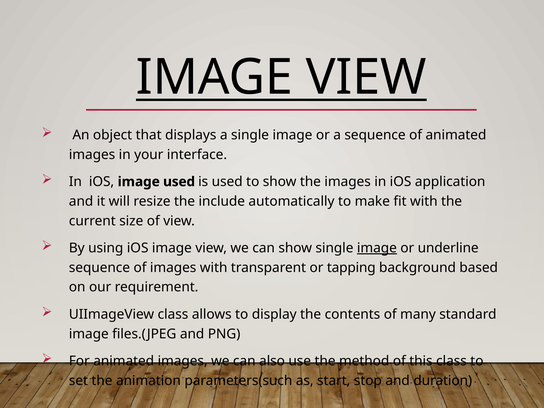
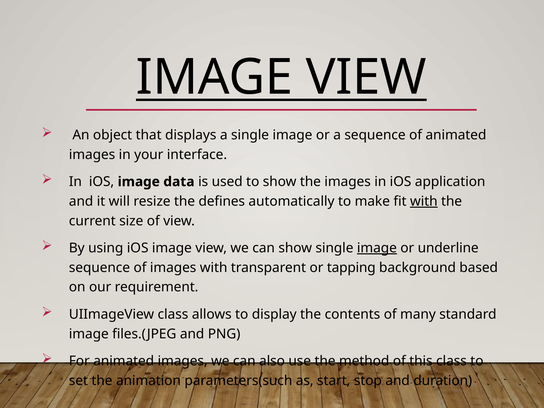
image used: used -> data
include: include -> defines
with at (424, 201) underline: none -> present
